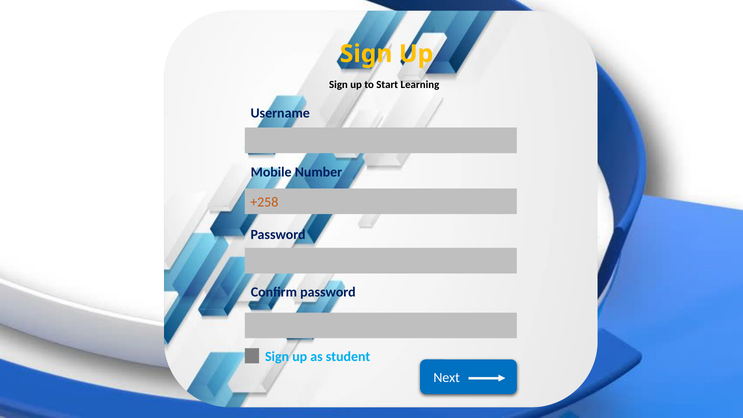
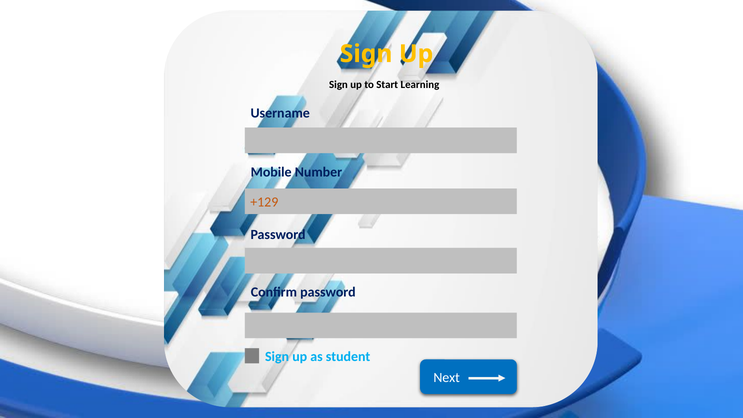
+258: +258 -> +129
